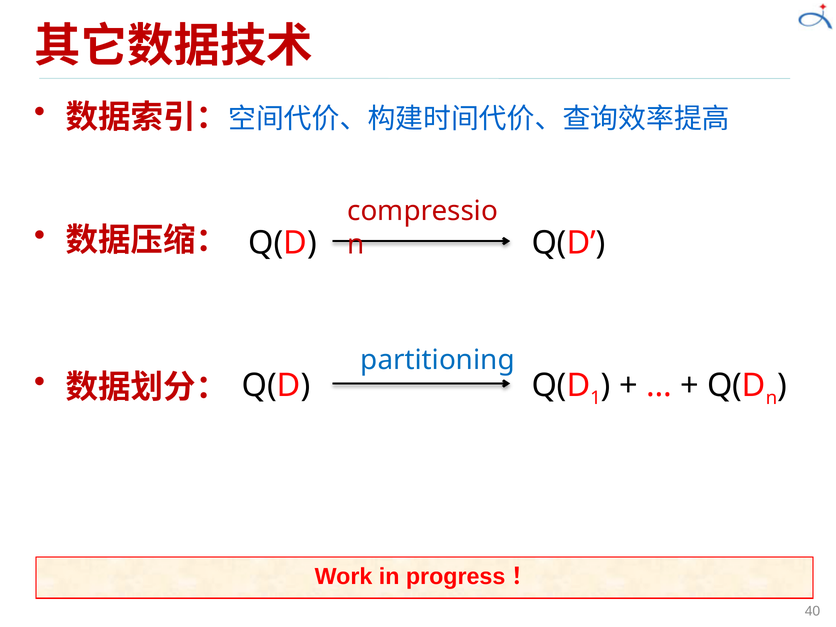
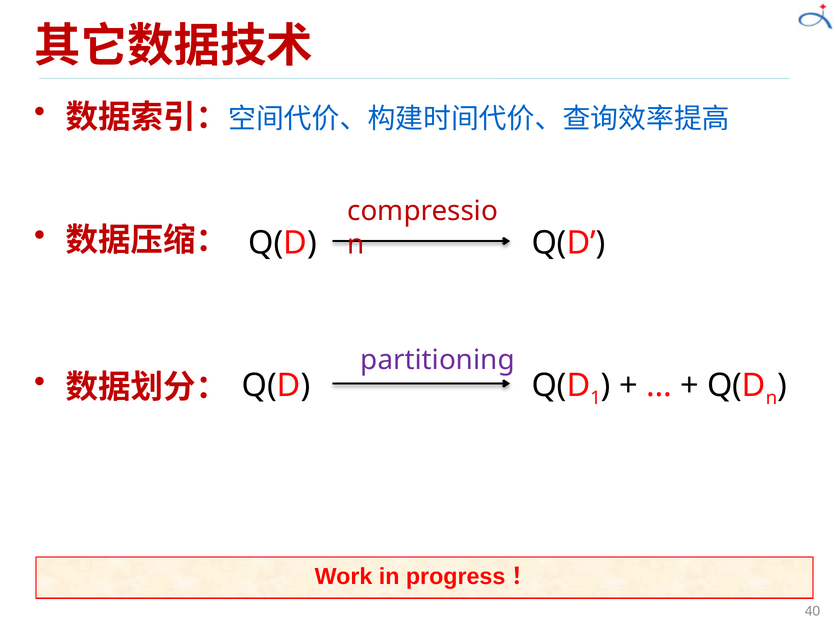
partitioning colour: blue -> purple
